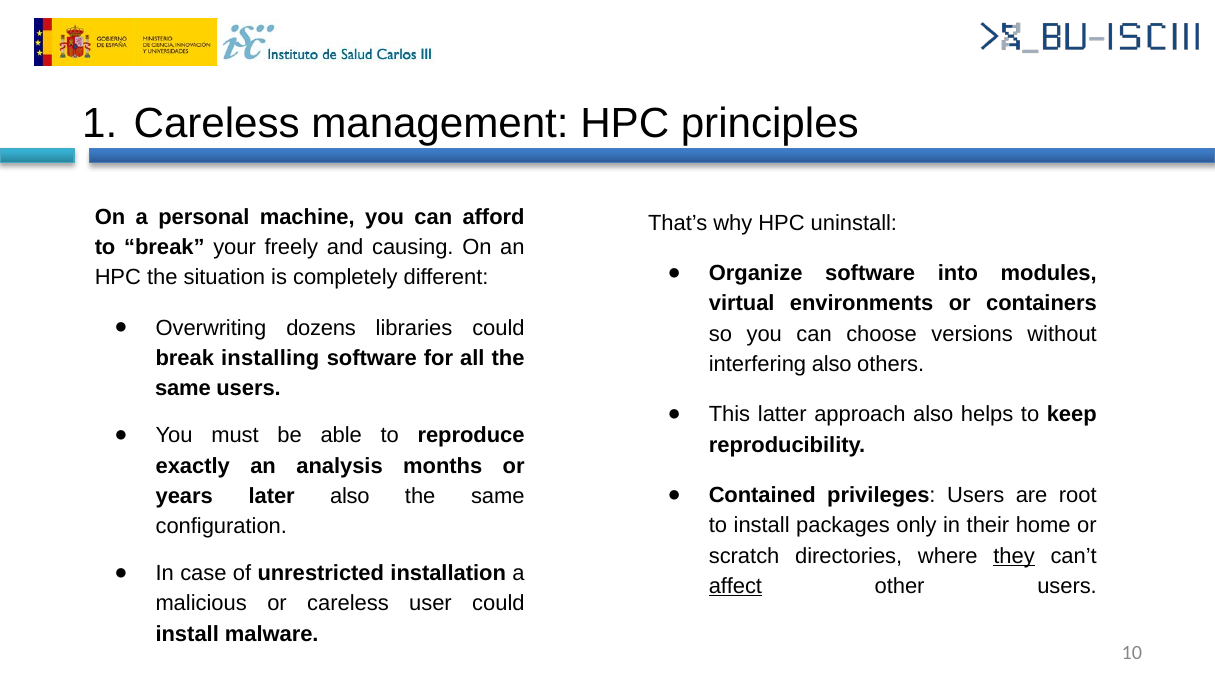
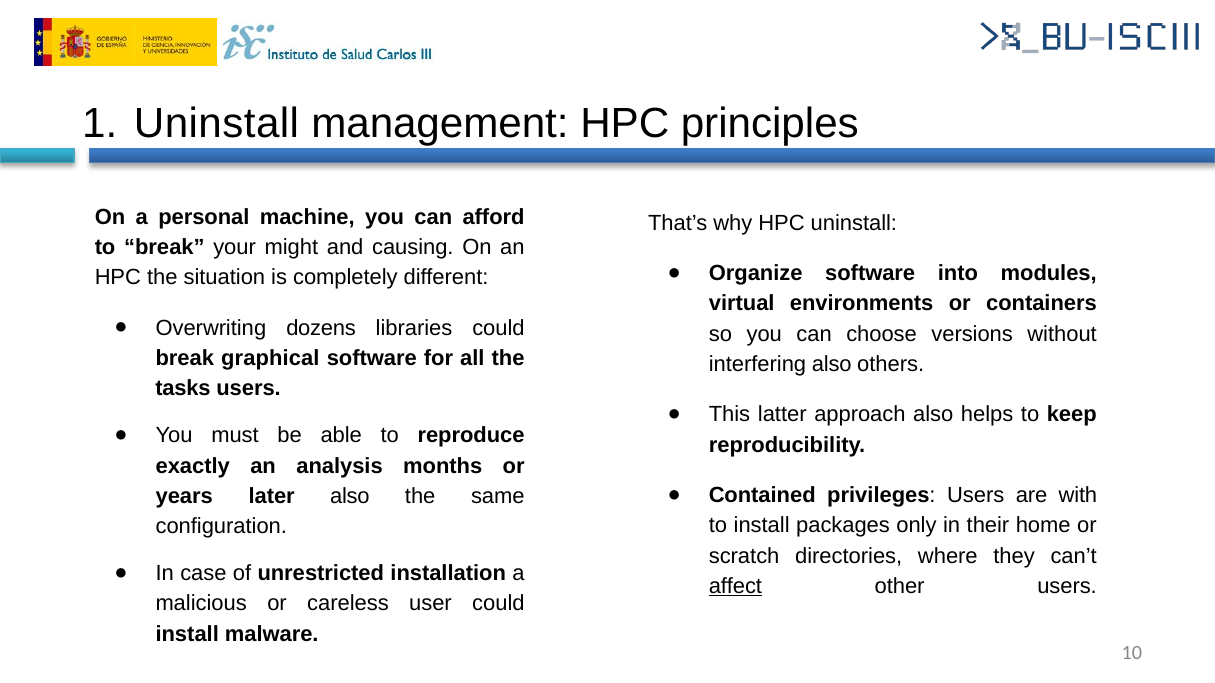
Careless at (217, 124): Careless -> Uninstall
freely: freely -> might
installing: installing -> graphical
same at (183, 389): same -> tasks
root: root -> with
they underline: present -> none
